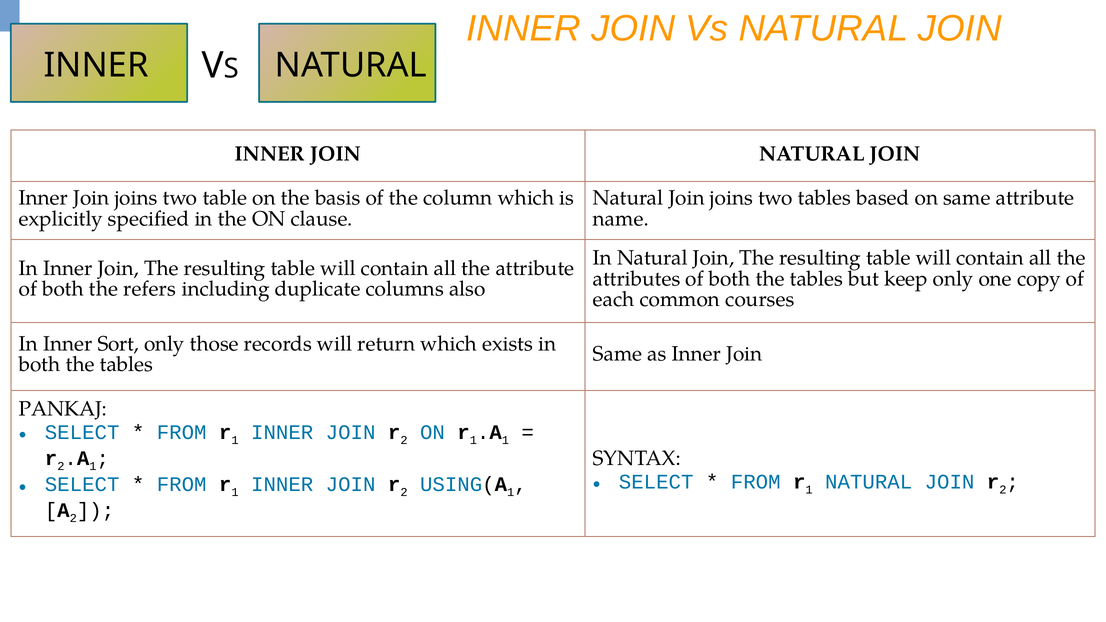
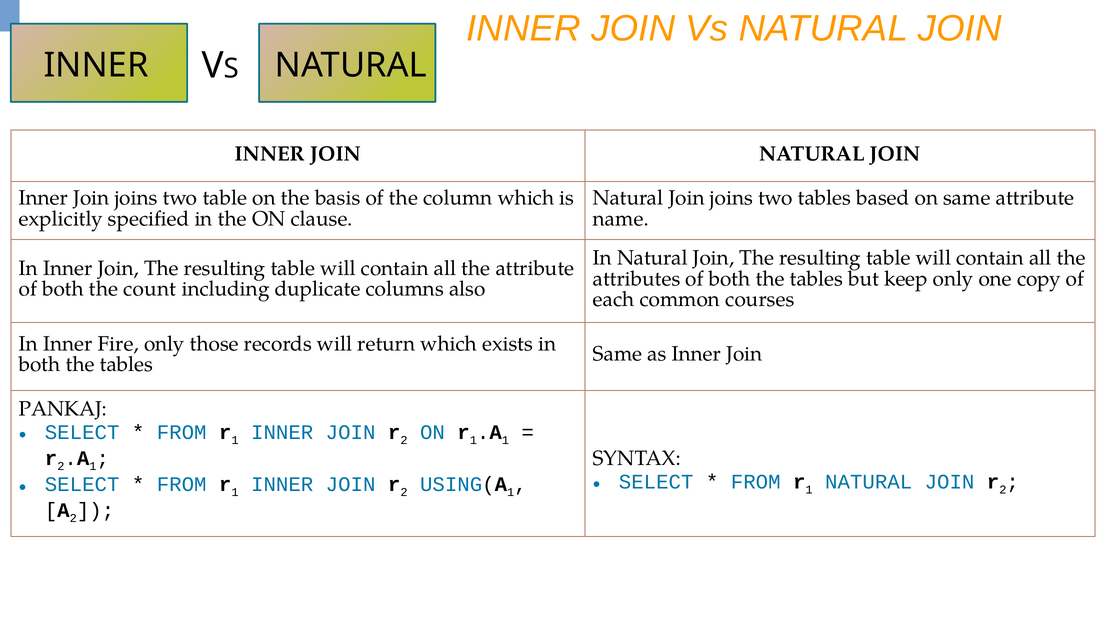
refers: refers -> count
Sort: Sort -> Fire
